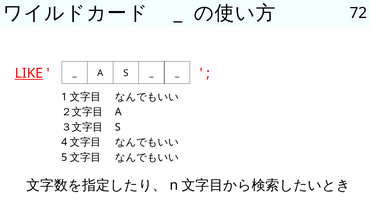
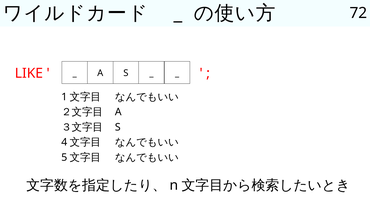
LIKE underline: present -> none
